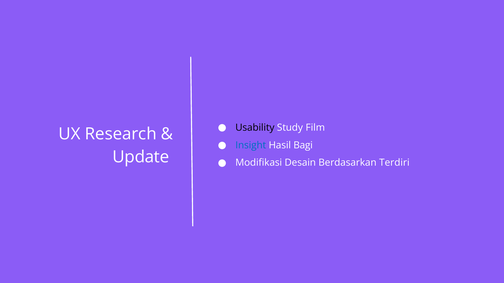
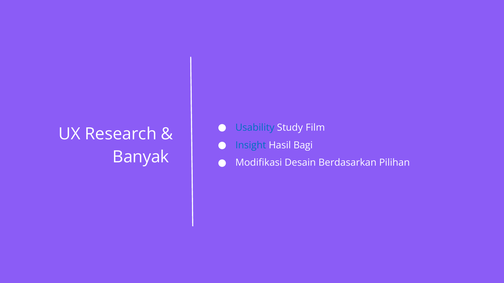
Usability colour: black -> blue
Update: Update -> Banyak
Terdiri: Terdiri -> Pilihan
